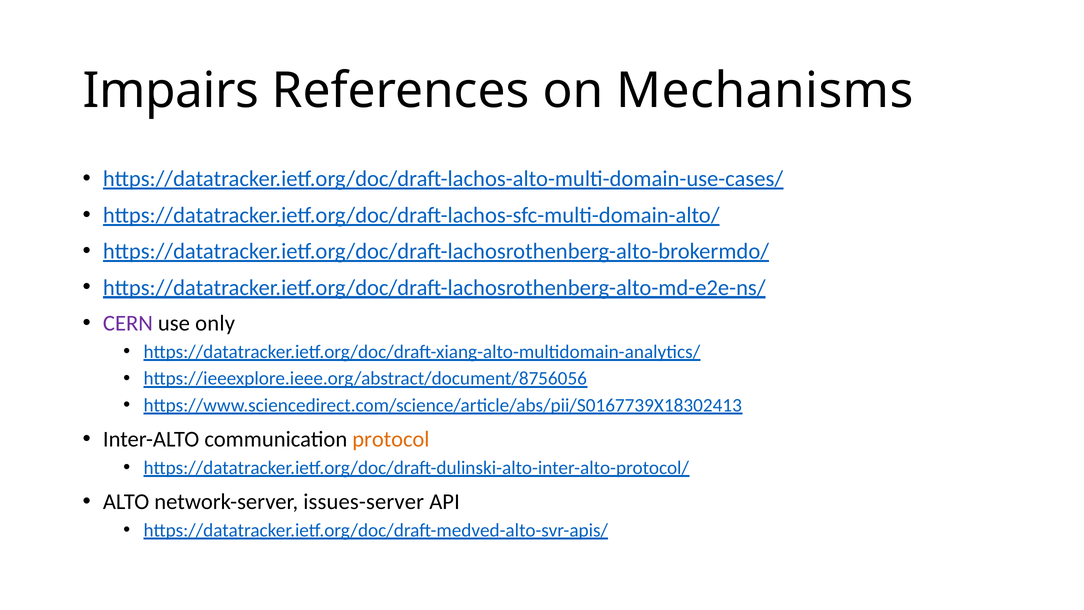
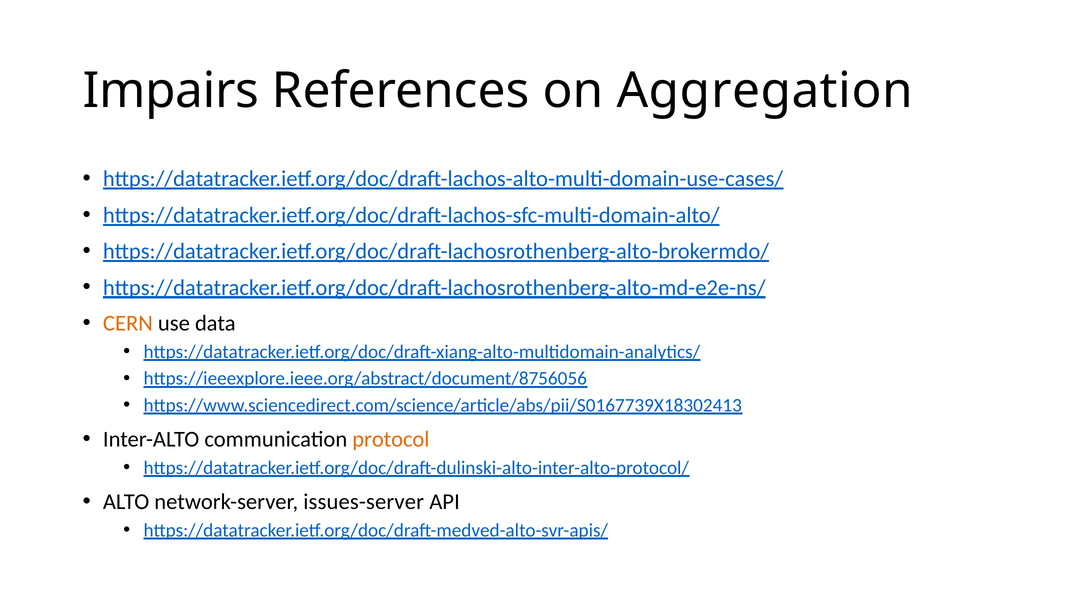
Mechanisms: Mechanisms -> Aggregation
CERN colour: purple -> orange
only: only -> data
